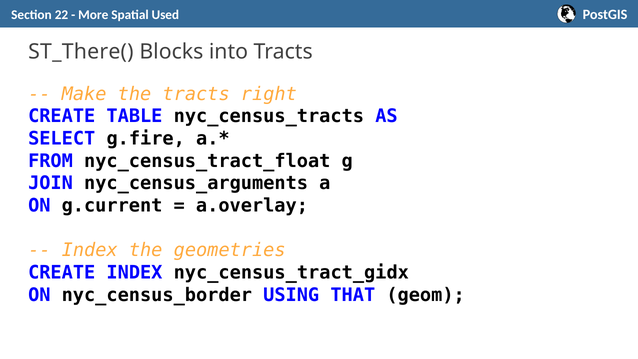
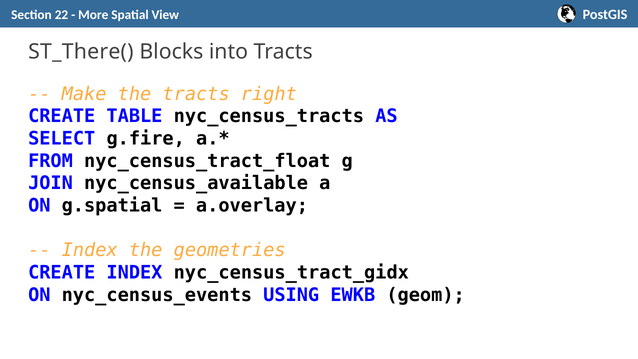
Used: Used -> View
nyc_census_arguments: nyc_census_arguments -> nyc_census_available
g.current: g.current -> g.spatial
nyc_census_border: nyc_census_border -> nyc_census_events
THAT: THAT -> EWKB
